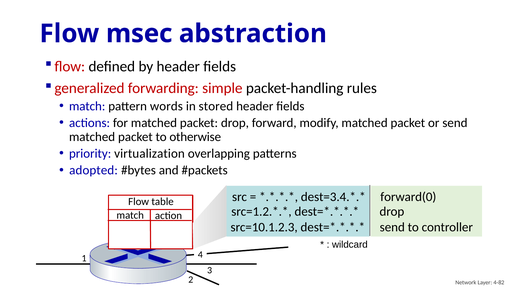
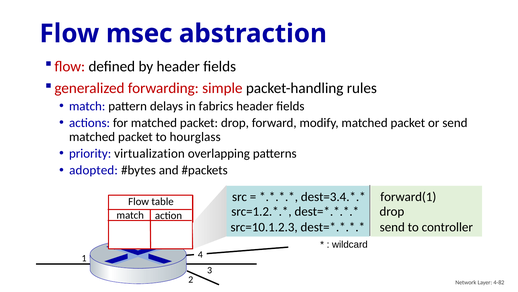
words: words -> delays
stored: stored -> fabrics
otherwise: otherwise -> hourglass
forward(0: forward(0 -> forward(1
